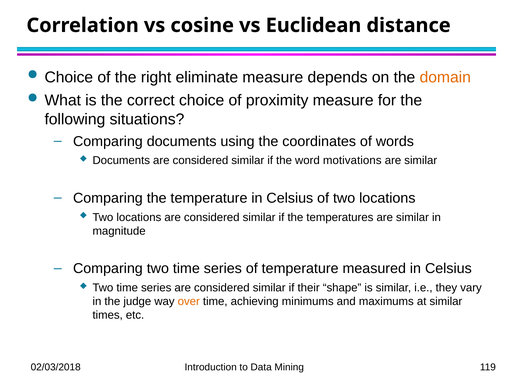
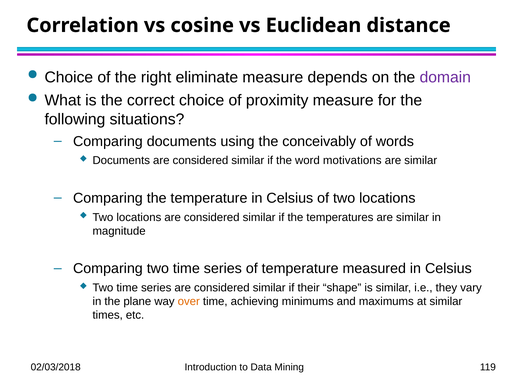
domain colour: orange -> purple
coordinates: coordinates -> conceivably
judge: judge -> plane
